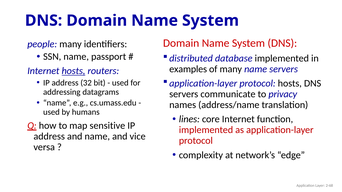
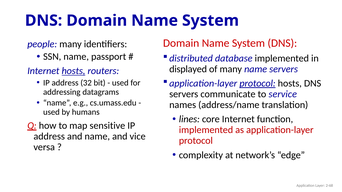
examples: examples -> displayed
protocol at (258, 84) underline: none -> present
privacy: privacy -> service
